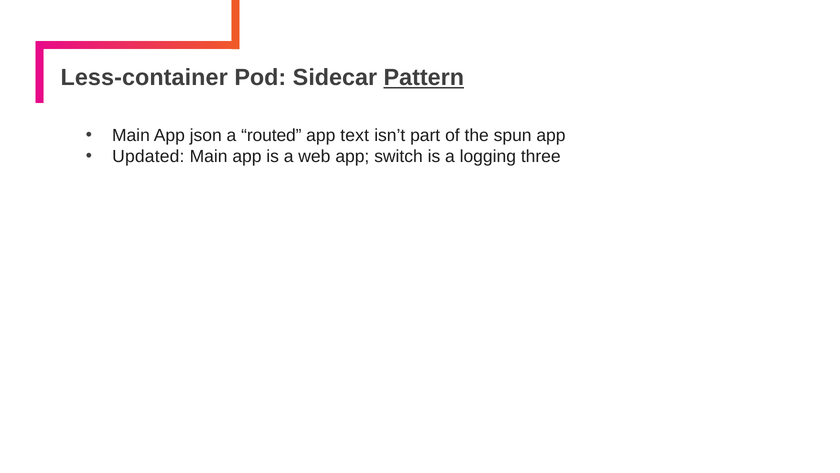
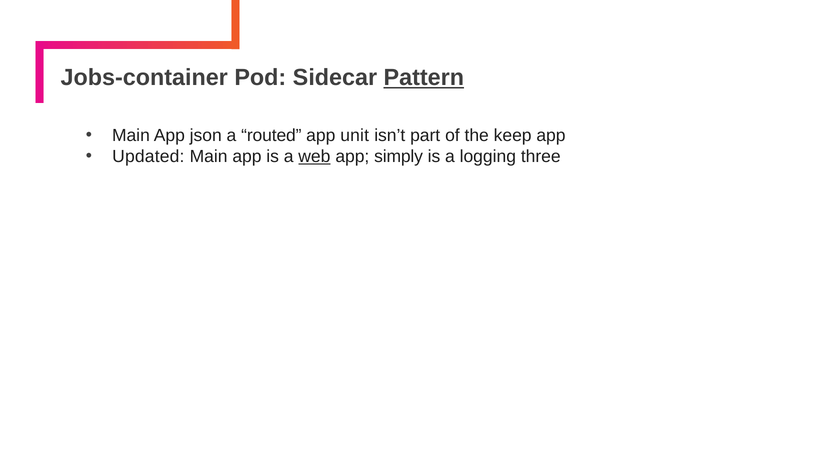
Less-container: Less-container -> Jobs-container
text: text -> unit
spun: spun -> keep
web underline: none -> present
switch: switch -> simply
